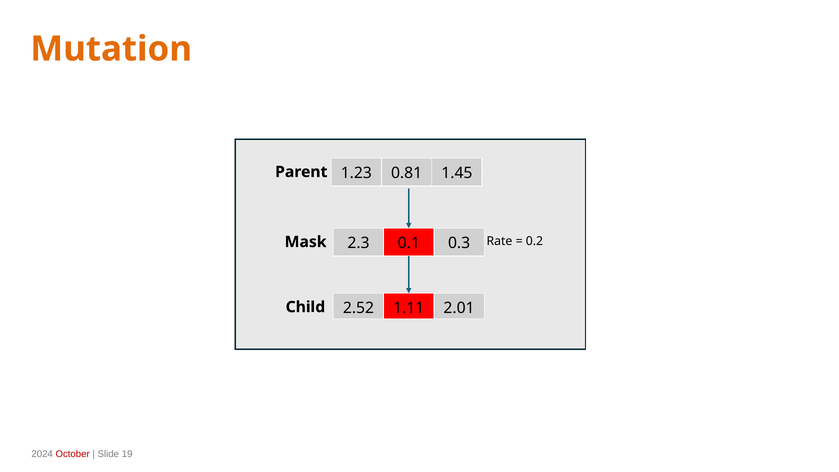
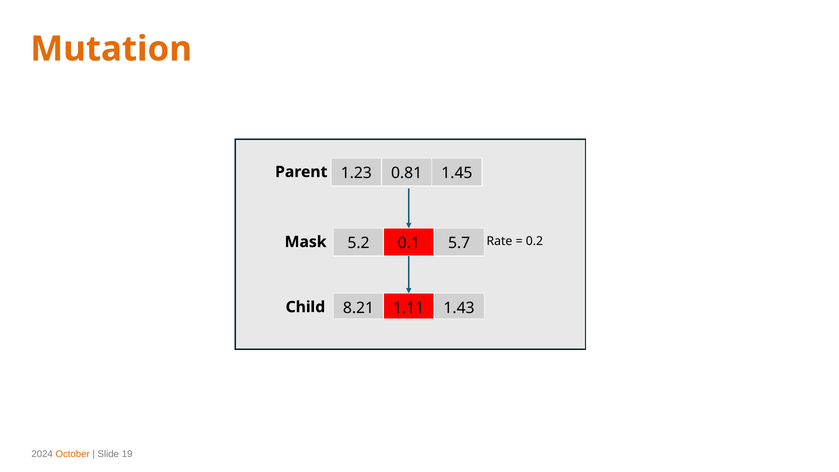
2.3: 2.3 -> 5.2
0.3: 0.3 -> 5.7
2.52: 2.52 -> 8.21
2.01: 2.01 -> 1.43
October colour: red -> orange
